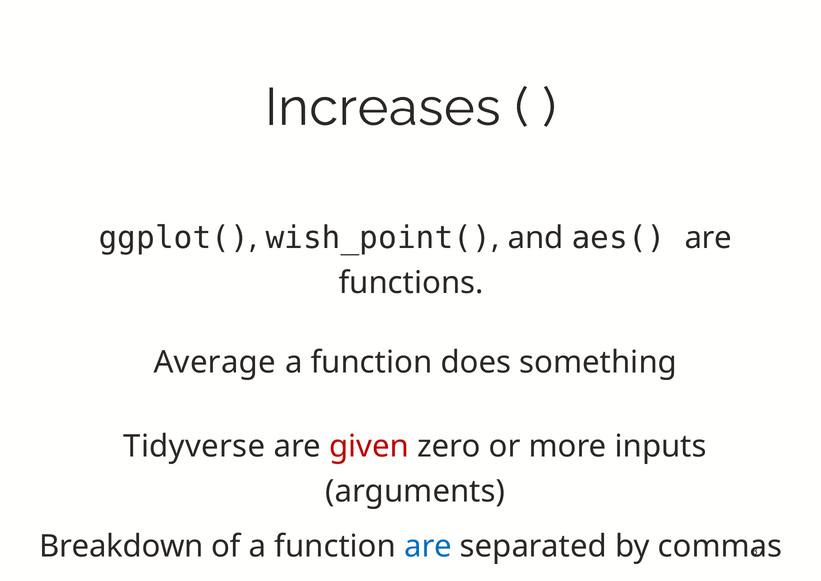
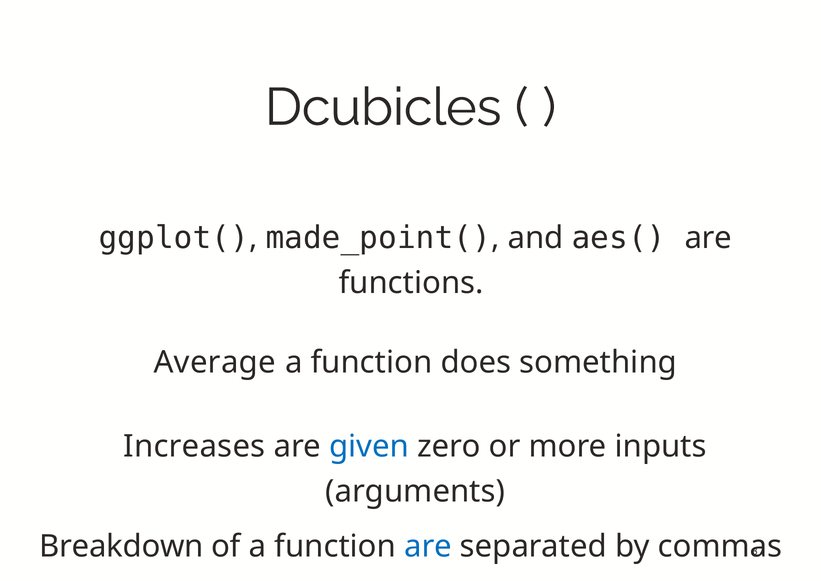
Increases: Increases -> Dcubicles
wish_point(: wish_point( -> made_point(
Tidyverse: Tidyverse -> Increases
given colour: red -> blue
